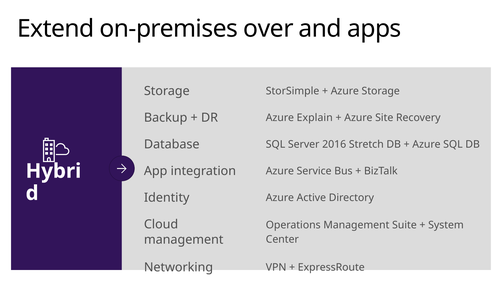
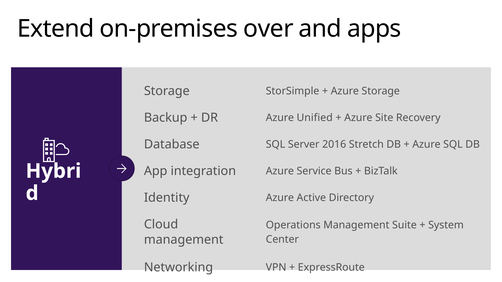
Explain: Explain -> Unified
